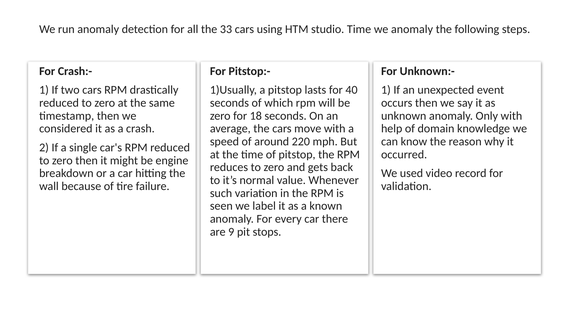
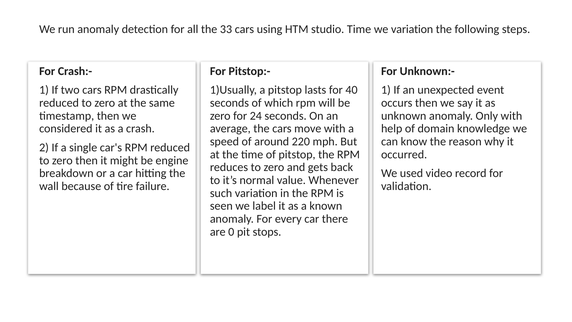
we anomaly: anomaly -> variation
18: 18 -> 24
9: 9 -> 0
